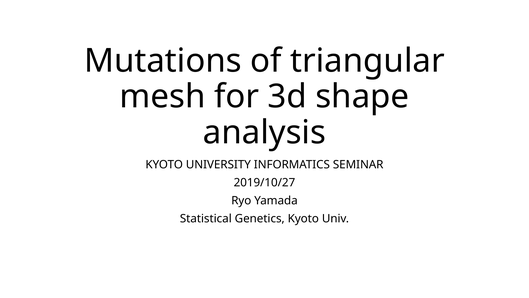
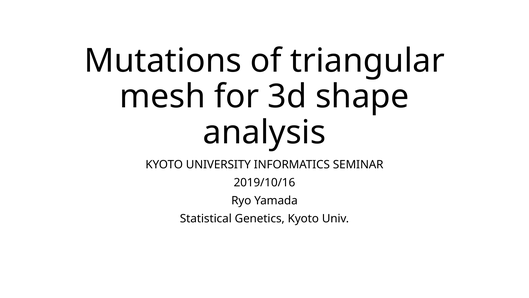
2019/10/27: 2019/10/27 -> 2019/10/16
